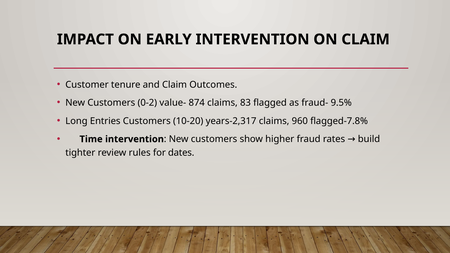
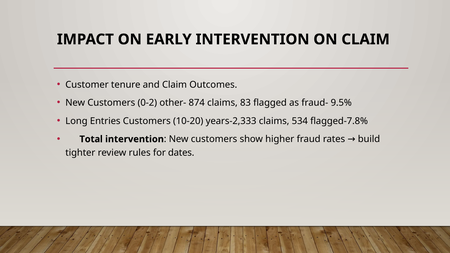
value-: value- -> other-
years-2,317: years-2,317 -> years-2,333
960: 960 -> 534
Time: Time -> Total
